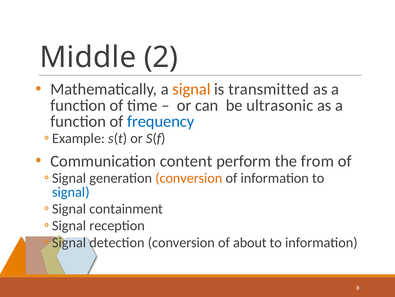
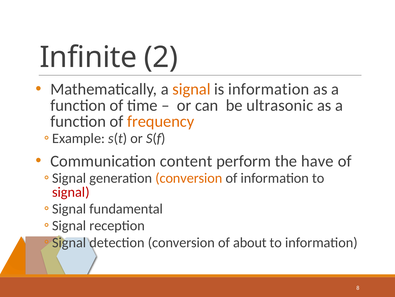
Middle: Middle -> Infinite
is transmitted: transmitted -> information
frequency colour: blue -> orange
from: from -> have
signal at (71, 192) colour: blue -> red
containment: containment -> fundamental
